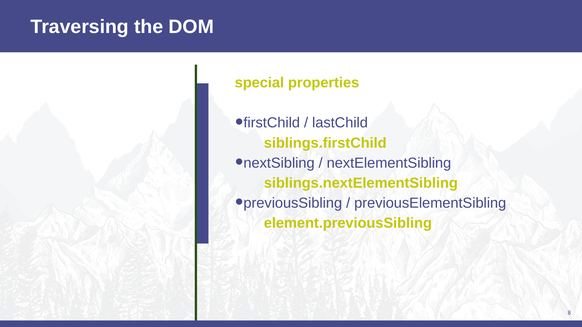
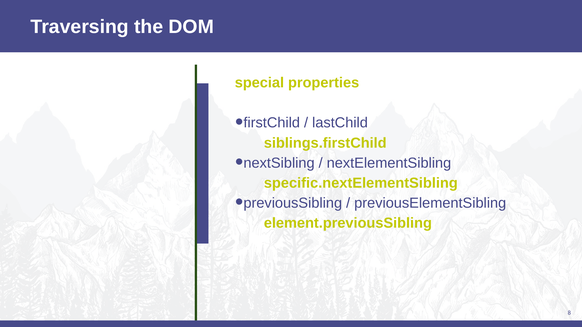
siblings.nextElementSibling: siblings.nextElementSibling -> specific.nextElementSibling
